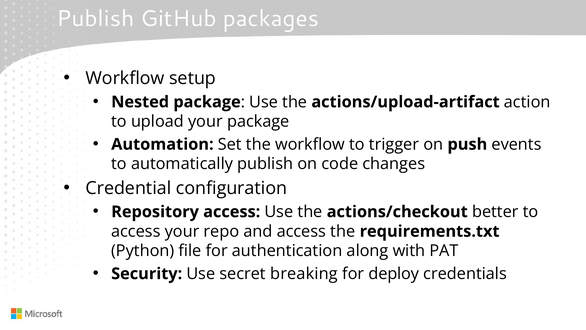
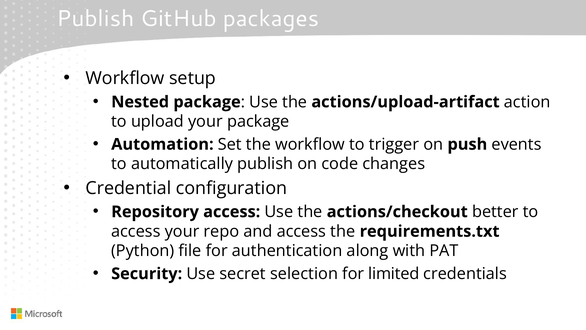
breaking: breaking -> selection
deploy: deploy -> limited
